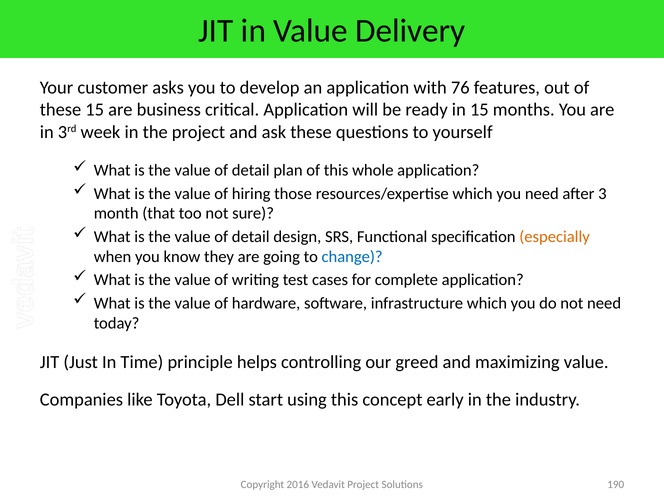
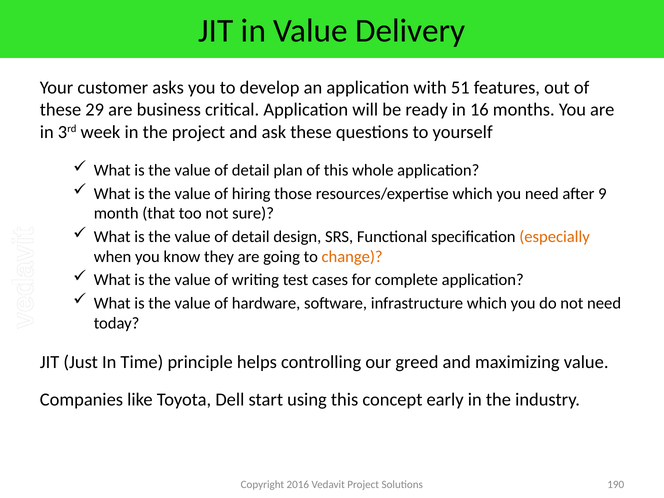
76: 76 -> 51
these 15: 15 -> 29
in 15: 15 -> 16
3: 3 -> 9
change colour: blue -> orange
